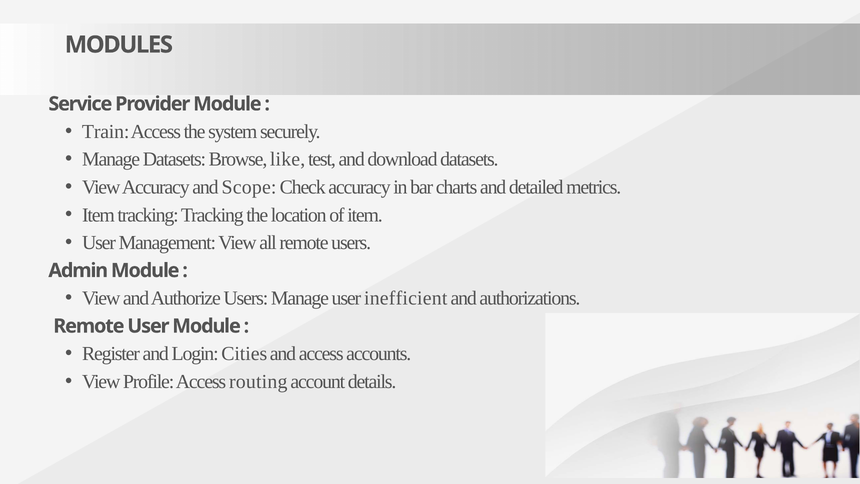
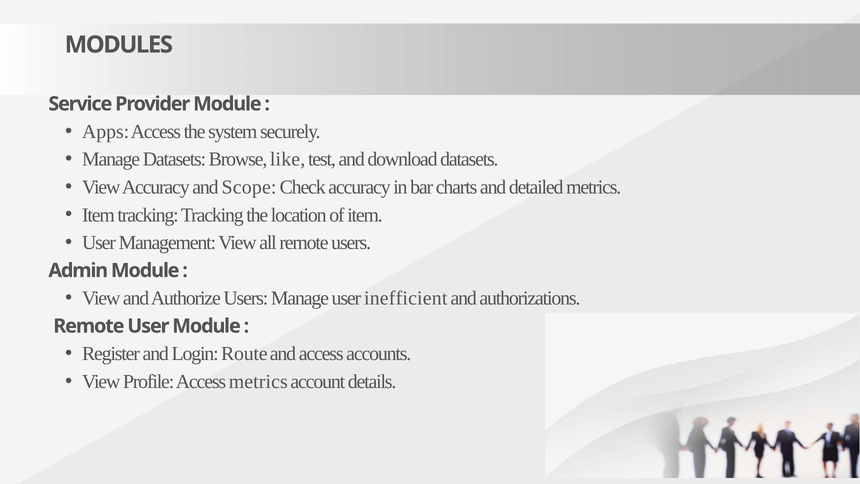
Train: Train -> Apps
Cities: Cities -> Route
Access routing: routing -> metrics
